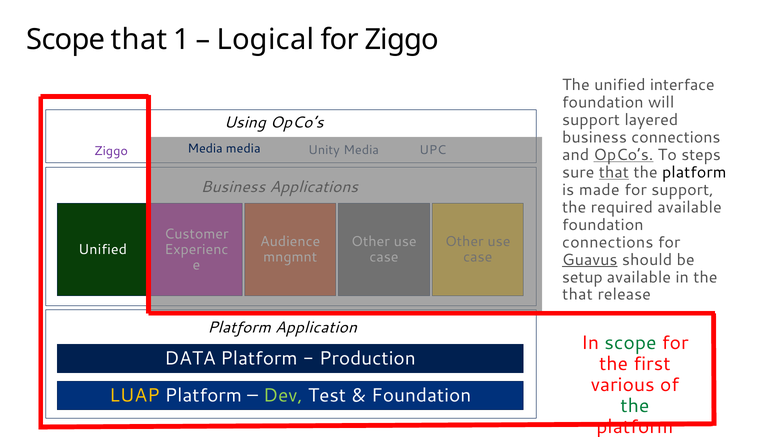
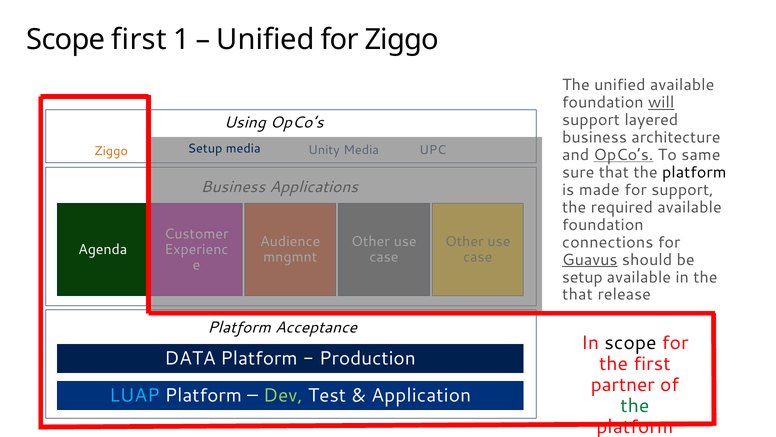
Scope that: that -> first
Logical at (265, 40): Logical -> Unified
unified interface: interface -> available
will underline: none -> present
business connections: connections -> architecture
Media at (205, 148): Media -> Setup
Ziggo at (111, 151) colour: purple -> orange
steps: steps -> same
that at (614, 172) underline: present -> none
Unified at (103, 249): Unified -> Agenda
Application: Application -> Acceptance
scope at (630, 342) colour: green -> black
various: various -> partner
LUAP colour: yellow -> light blue
Foundation at (421, 395): Foundation -> Application
